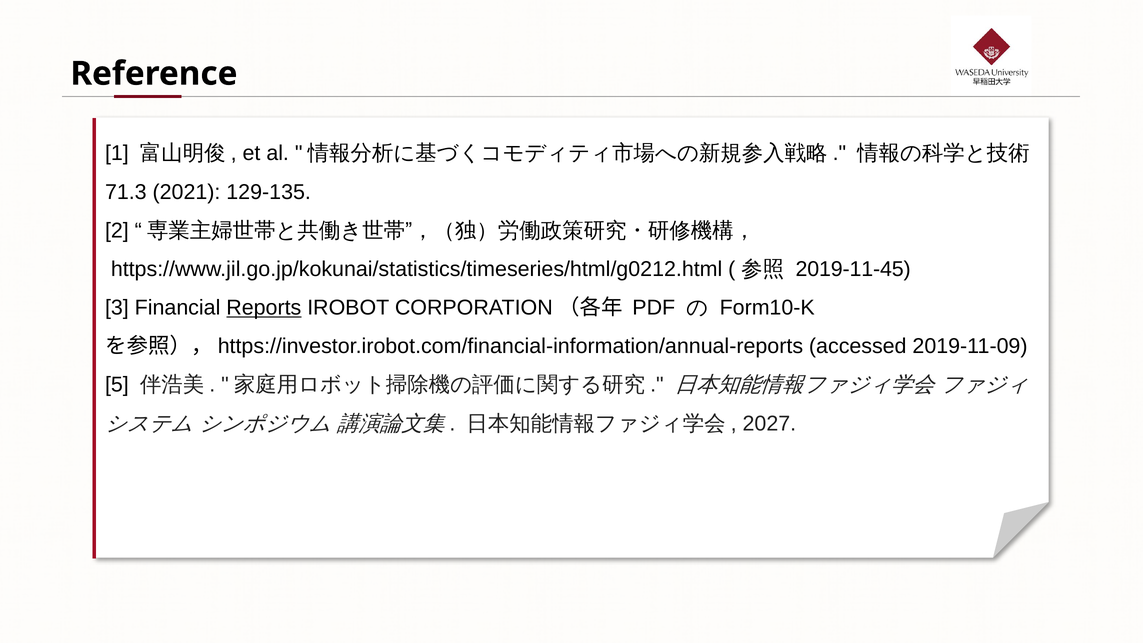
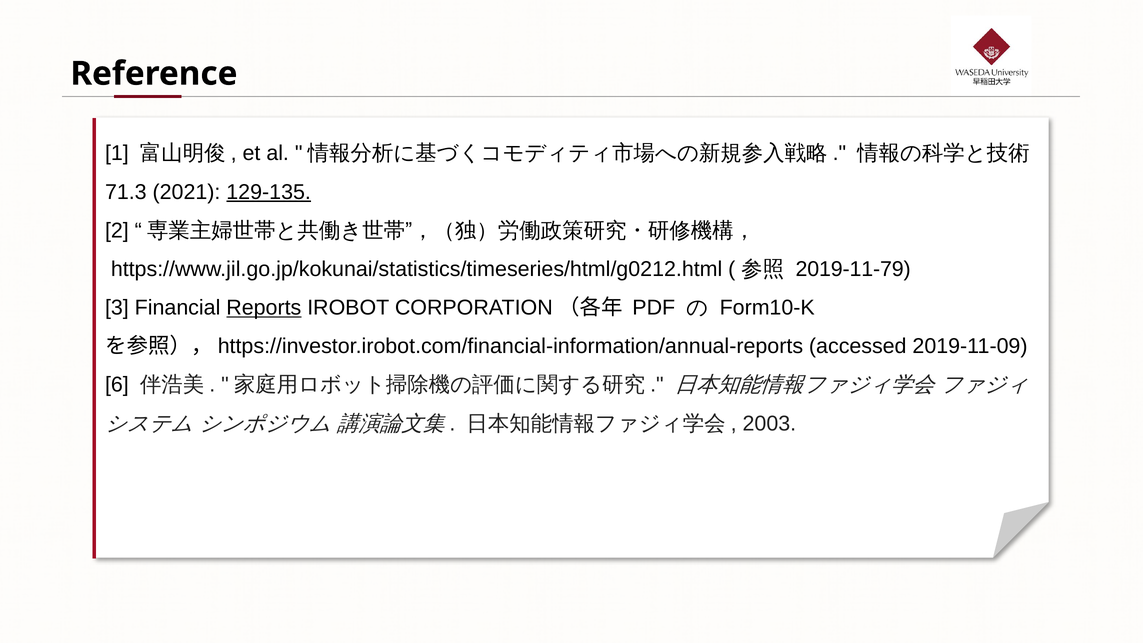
129-135 underline: none -> present
2019-11-45: 2019-11-45 -> 2019-11-79
5: 5 -> 6
2027: 2027 -> 2003
